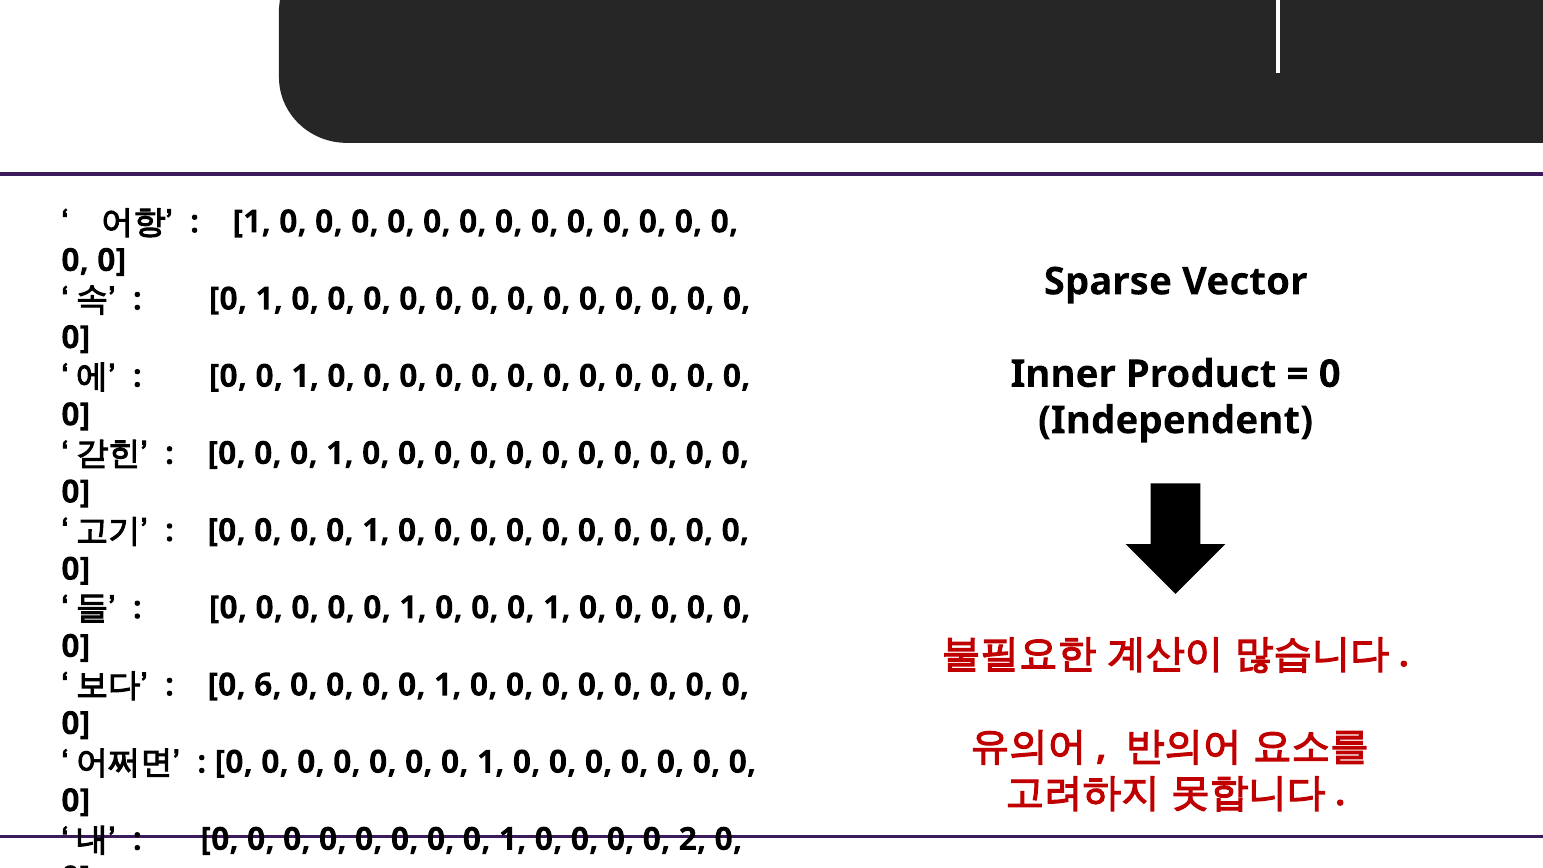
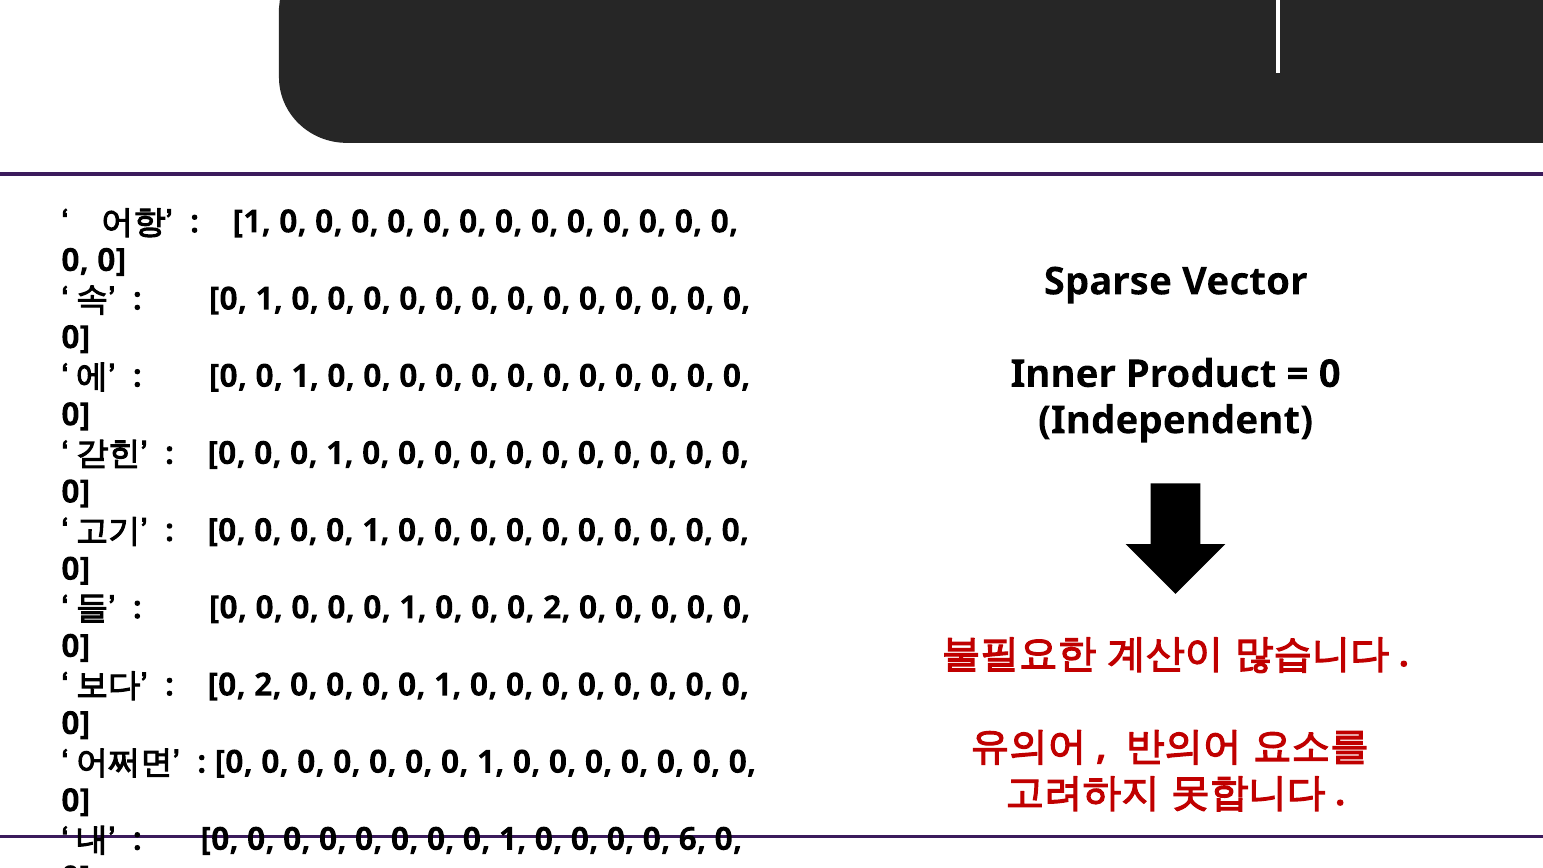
1 at (557, 608): 1 -> 2
6 at (268, 685): 6 -> 2
2: 2 -> 6
